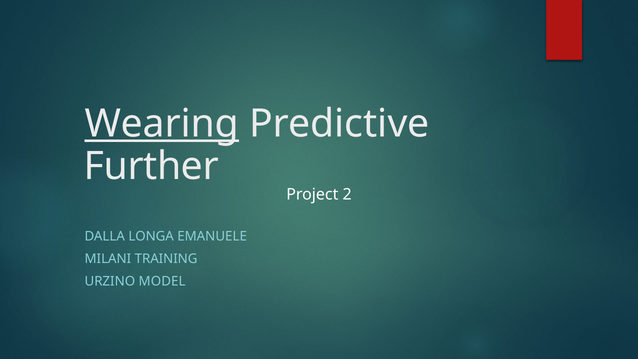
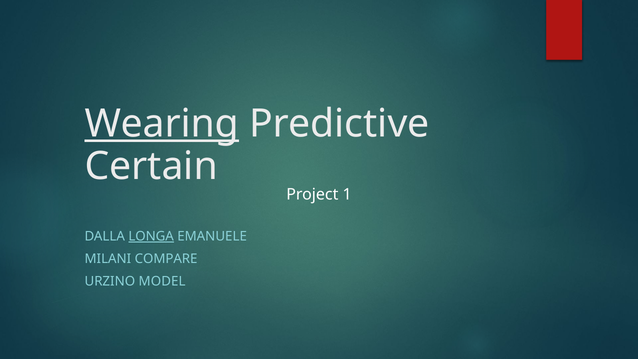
Further: Further -> Certain
2: 2 -> 1
LONGA underline: none -> present
TRAINING: TRAINING -> COMPARE
